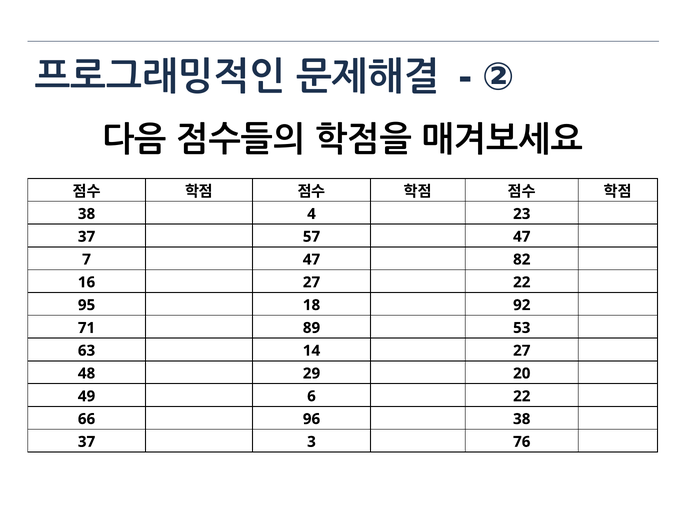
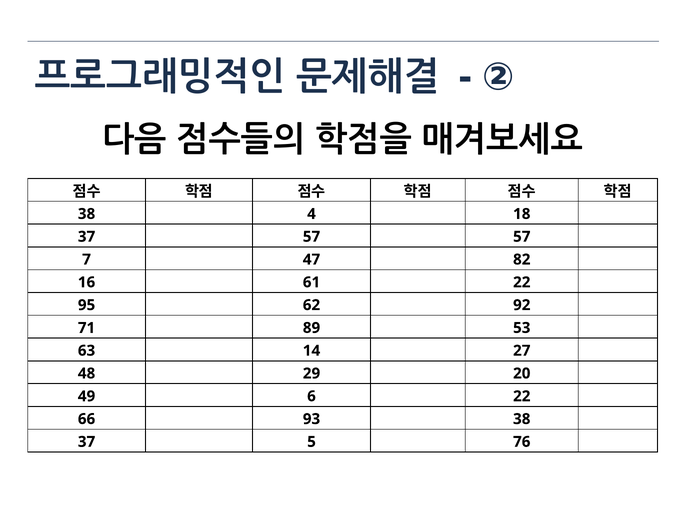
23: 23 -> 18
57 47: 47 -> 57
16 27: 27 -> 61
18: 18 -> 62
96: 96 -> 93
3: 3 -> 5
